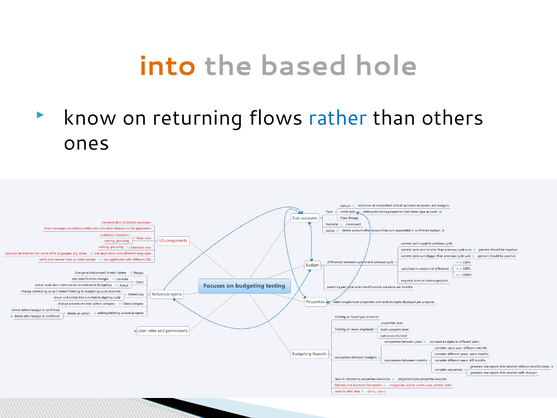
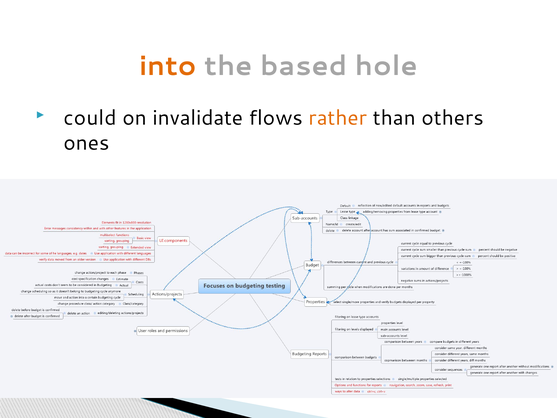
know: know -> could
returning: returning -> invalidate
rather colour: blue -> orange
